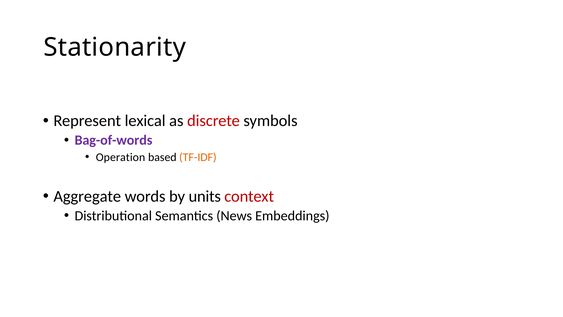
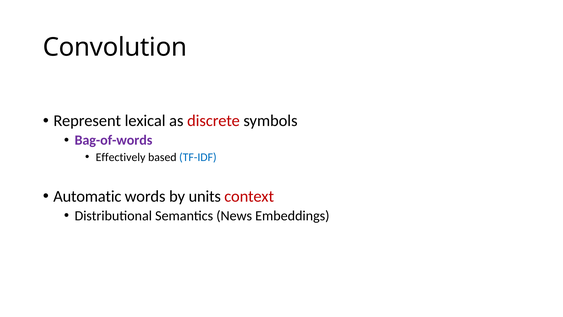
Stationarity: Stationarity -> Convolution
Operation: Operation -> Effectively
TF-IDF colour: orange -> blue
Aggregate: Aggregate -> Automatic
